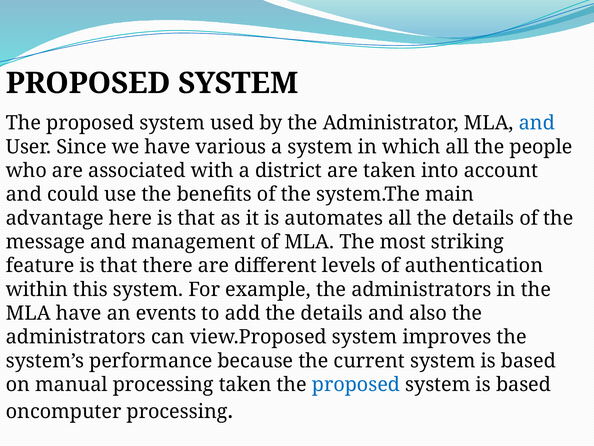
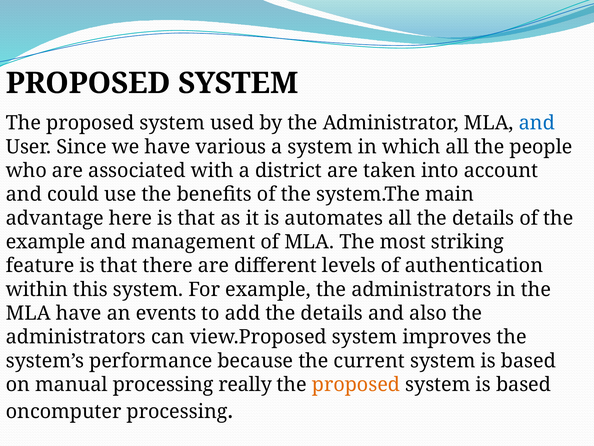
message at (45, 242): message -> example
processing taken: taken -> really
proposed at (356, 384) colour: blue -> orange
